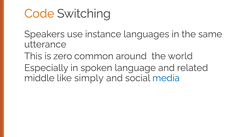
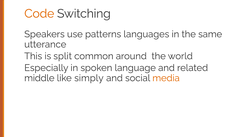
instance: instance -> patterns
zero: zero -> split
media colour: blue -> orange
